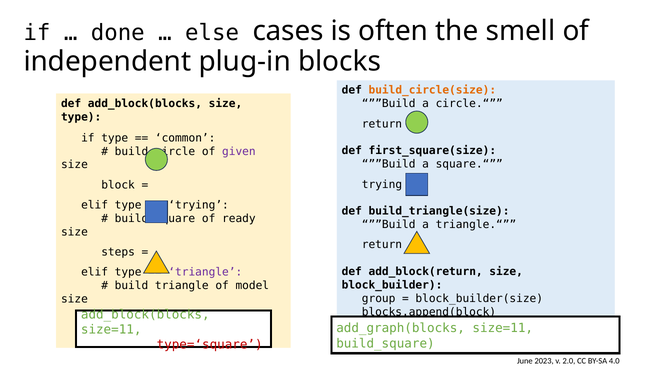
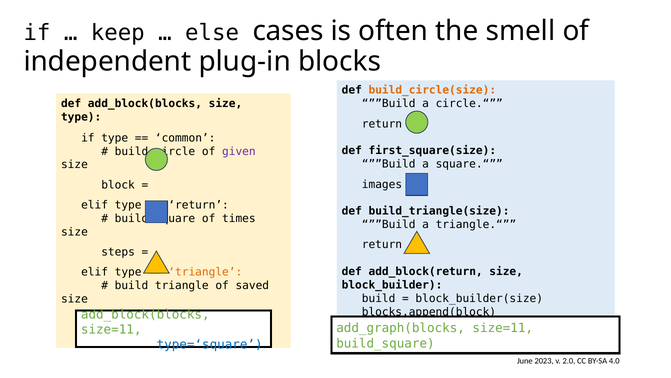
done: done -> keep
trying at (382, 184): trying -> images
trying at (199, 205): trying -> return
ready: ready -> times
triangle at (205, 272) colour: purple -> orange
model: model -> saved
group at (379, 298): group -> build
type=‘square colour: red -> blue
